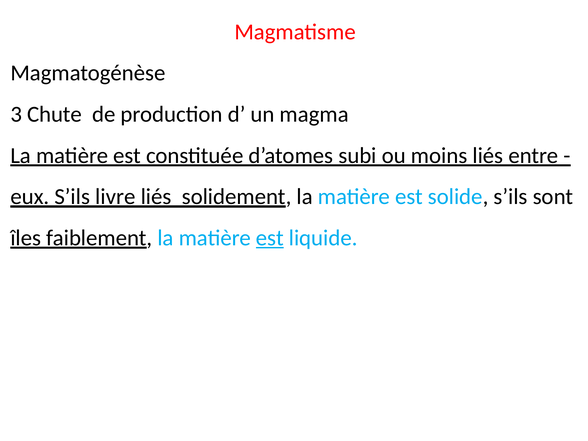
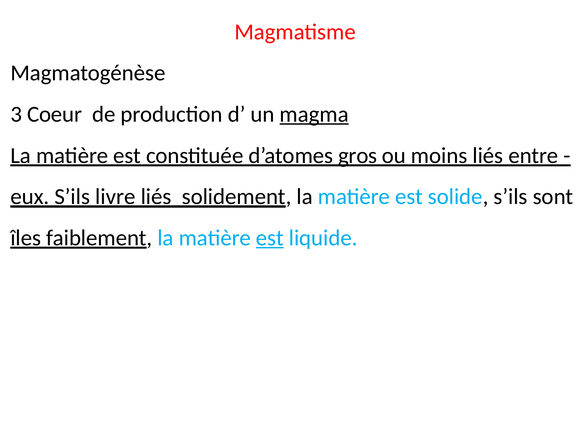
Chute: Chute -> Coeur
magma underline: none -> present
subi: subi -> gros
